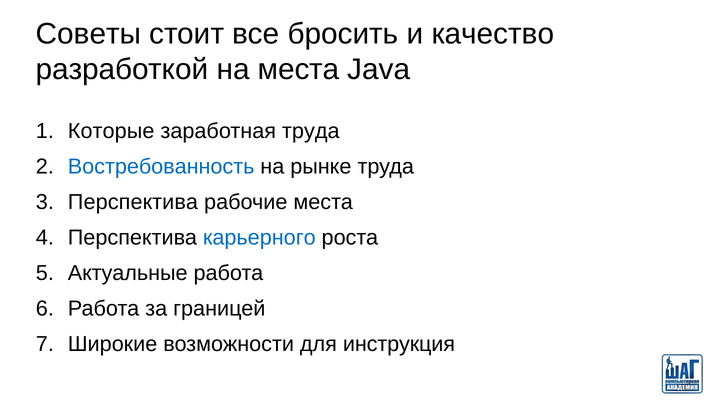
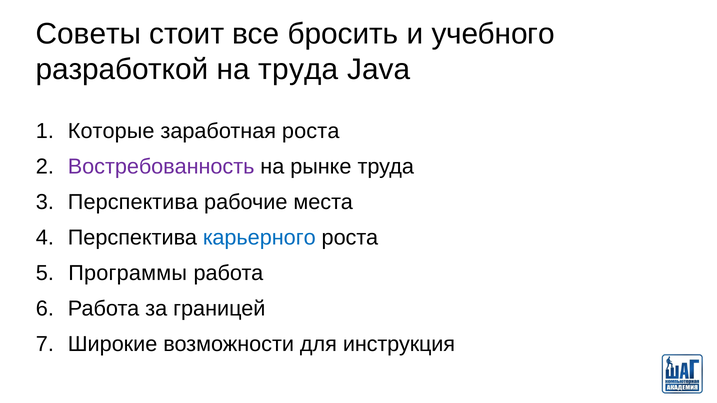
качество: качество -> учебного
на места: места -> труда
заработная труда: труда -> роста
Востребованность colour: blue -> purple
Актуальные: Актуальные -> Программы
